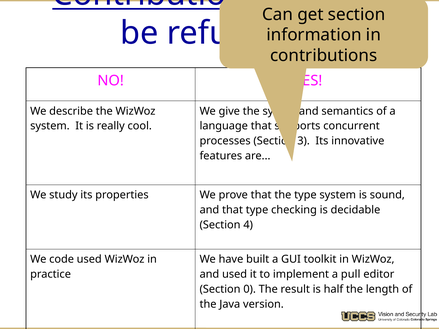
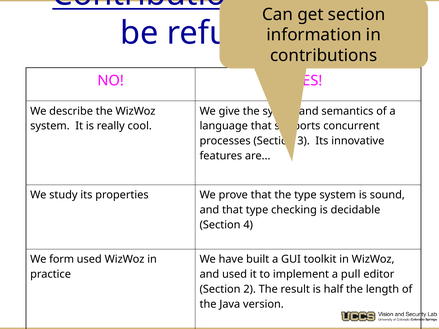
code: code -> form
0: 0 -> 2
